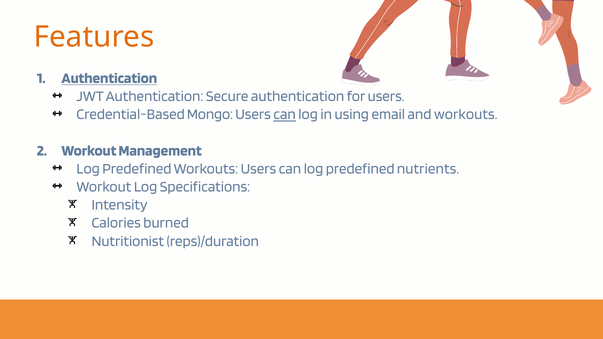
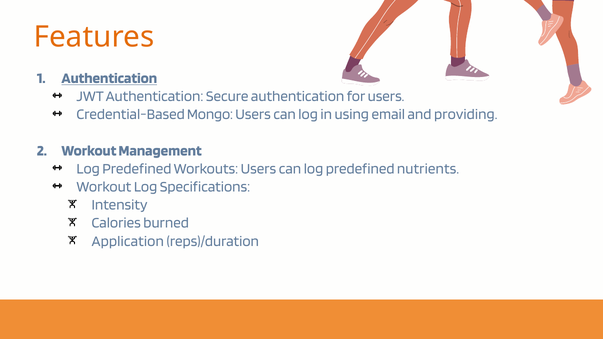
can at (285, 115) underline: present -> none
and workouts: workouts -> providing
Nutritionist: Nutritionist -> Application
